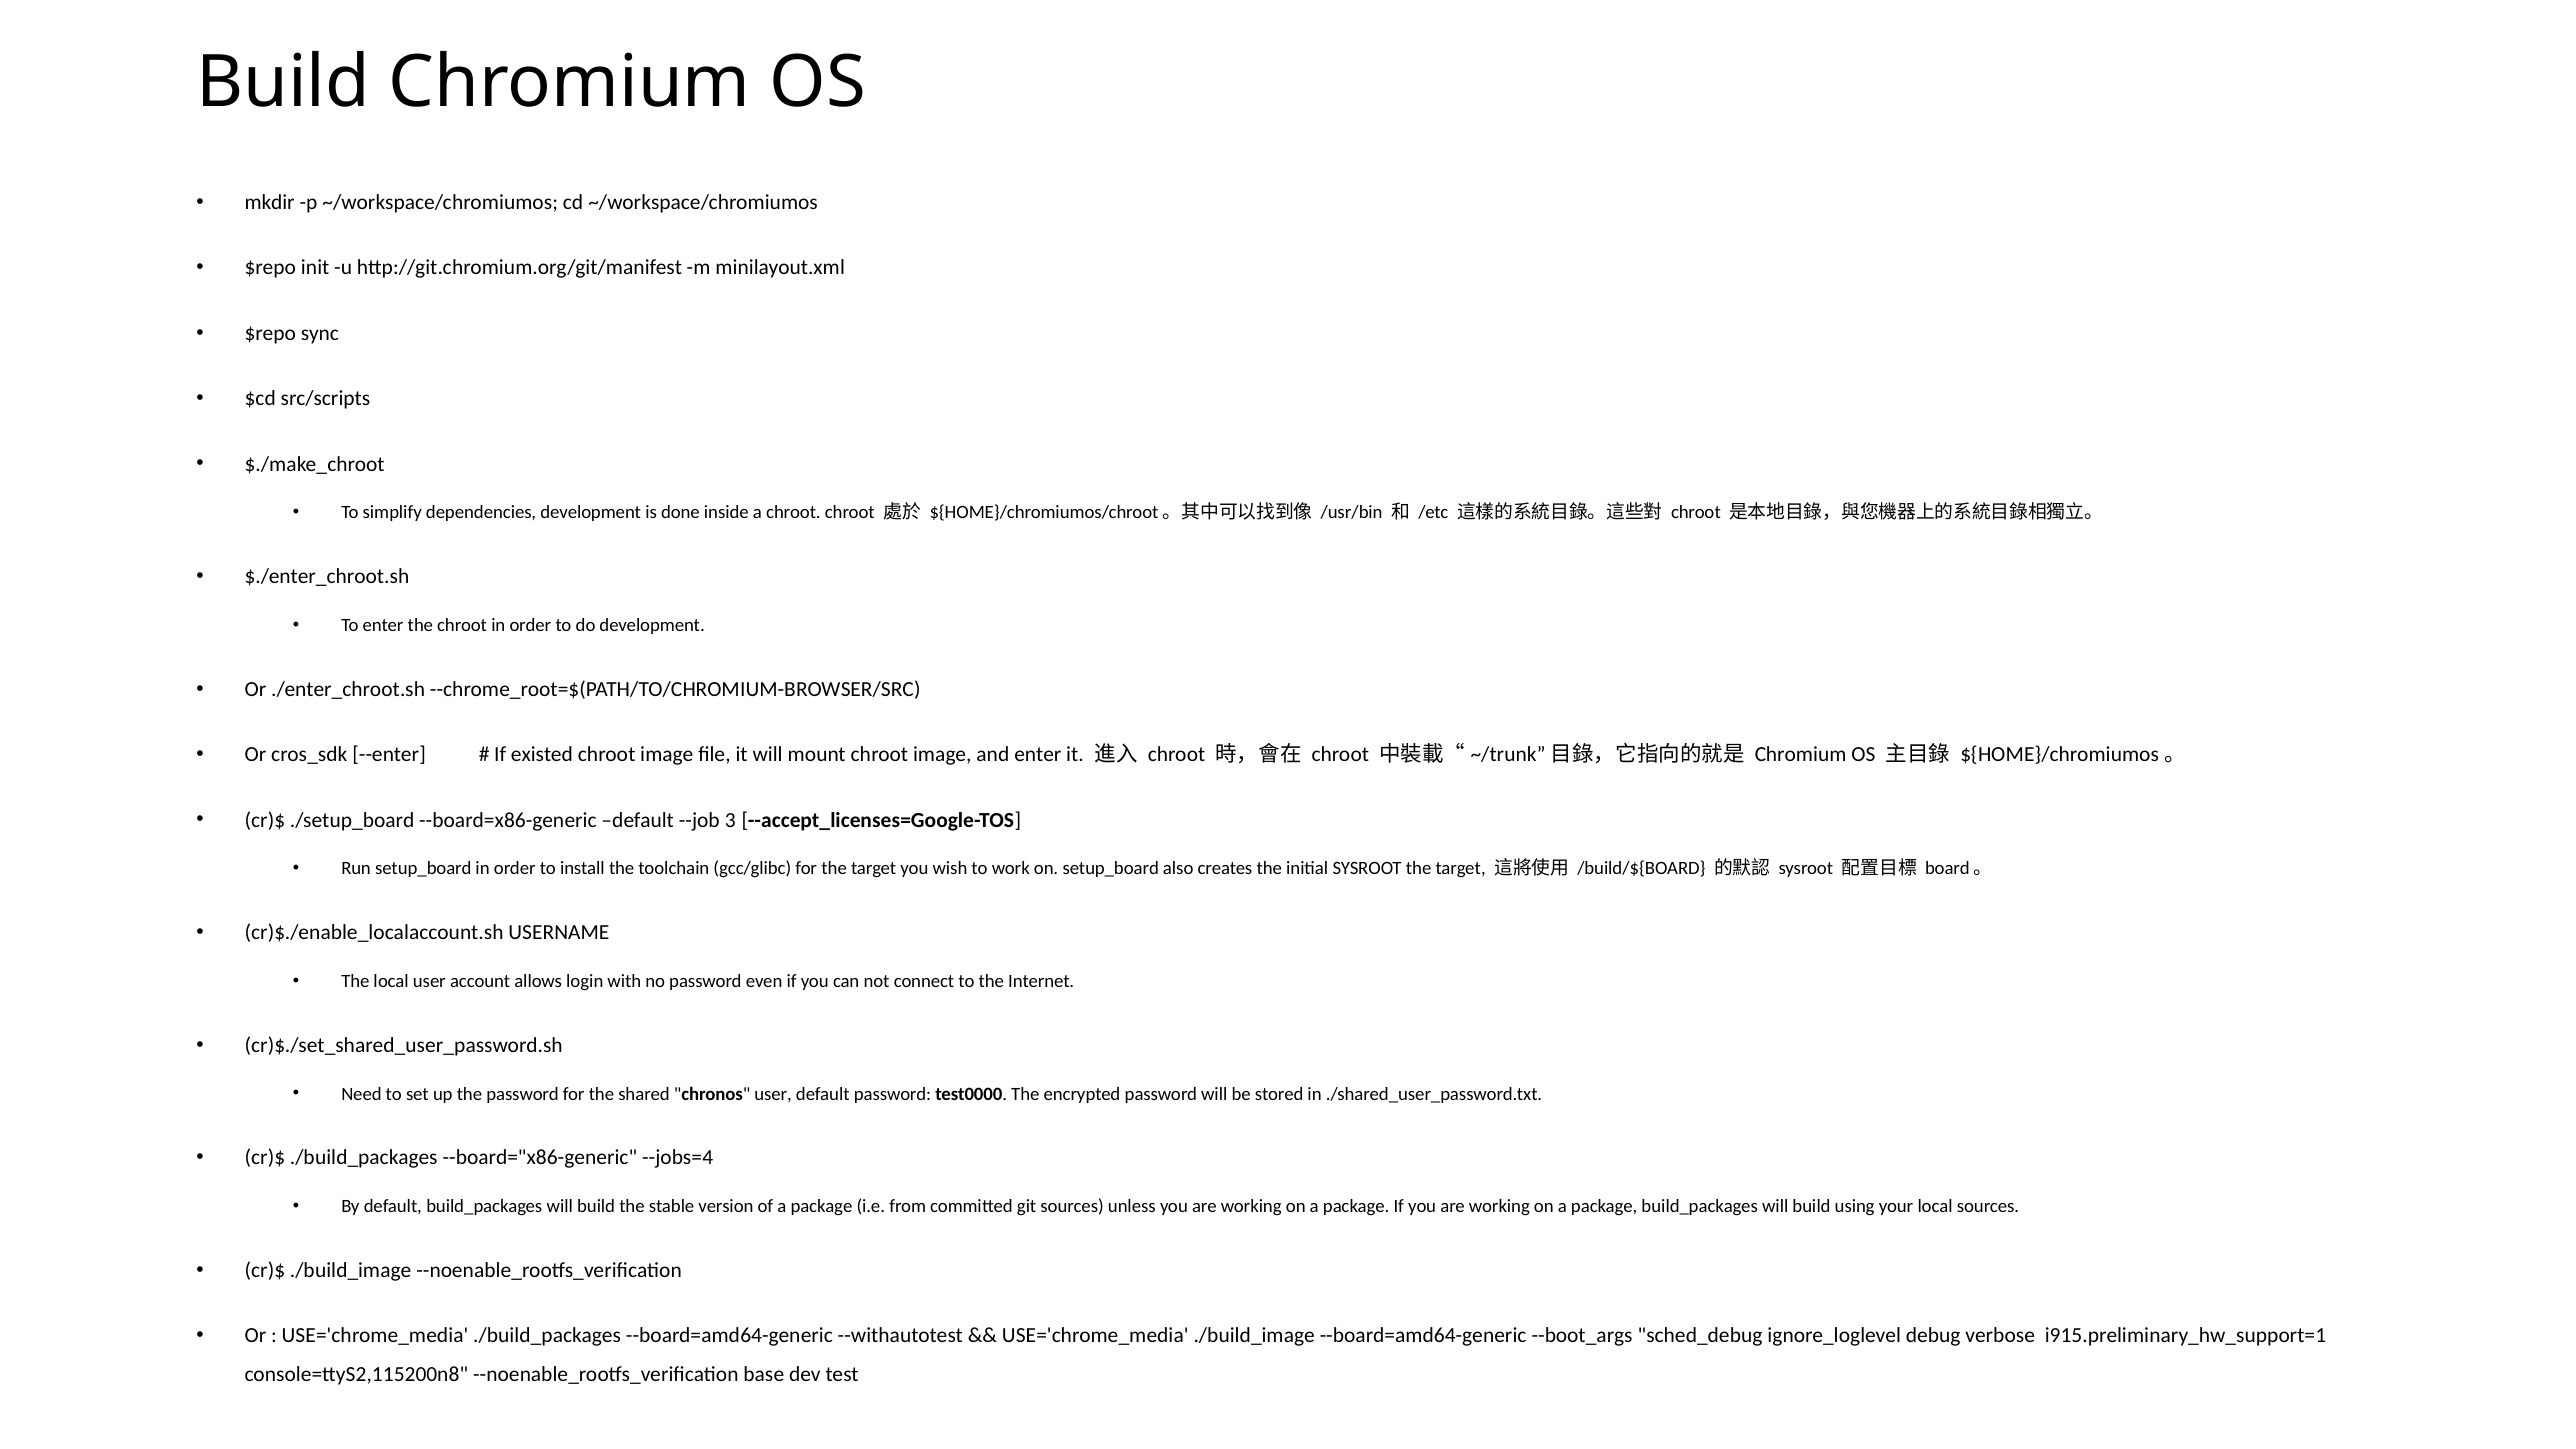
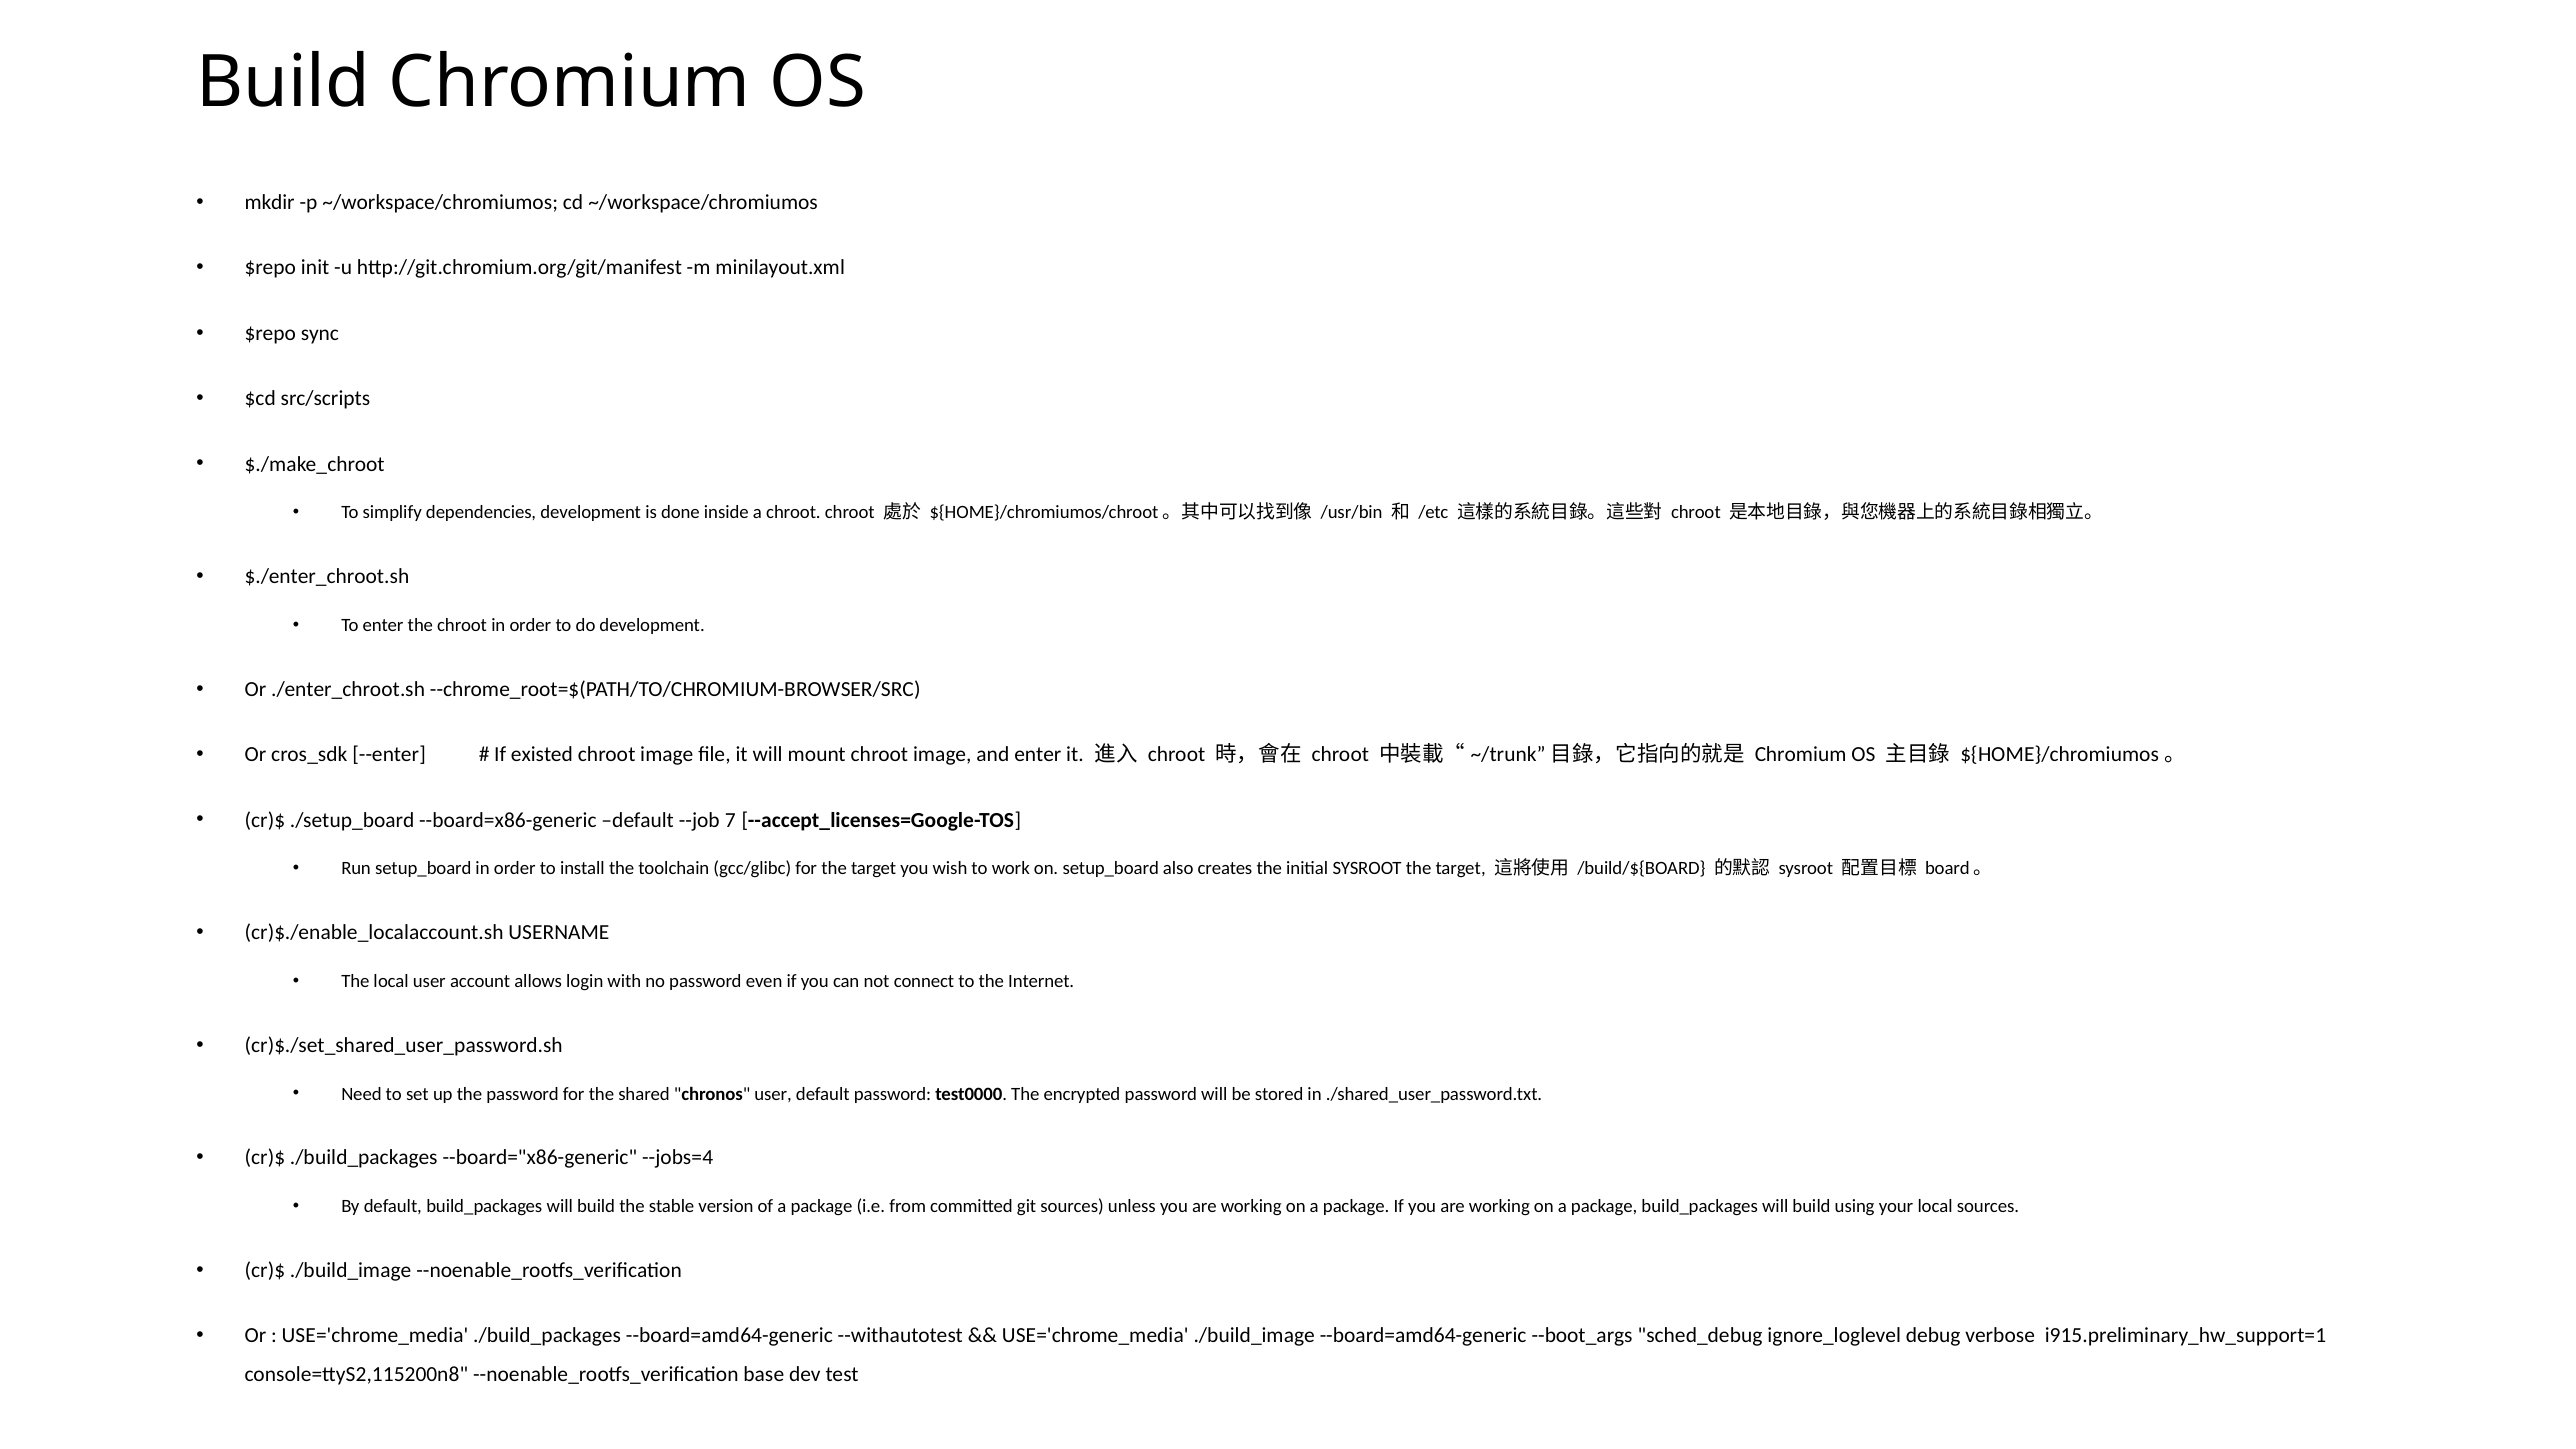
3: 3 -> 7
